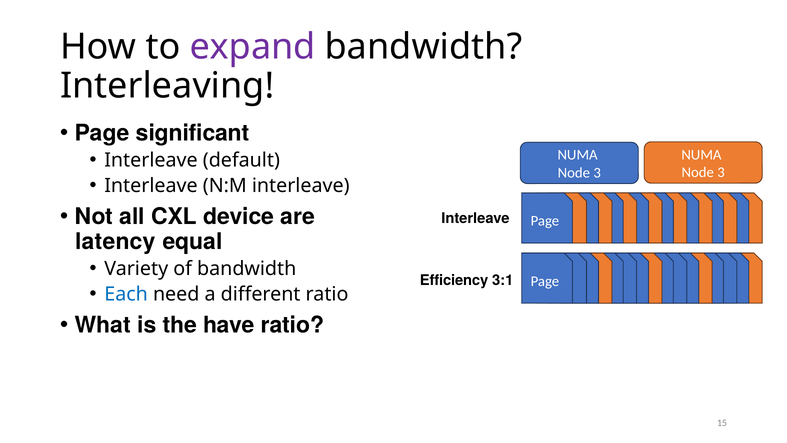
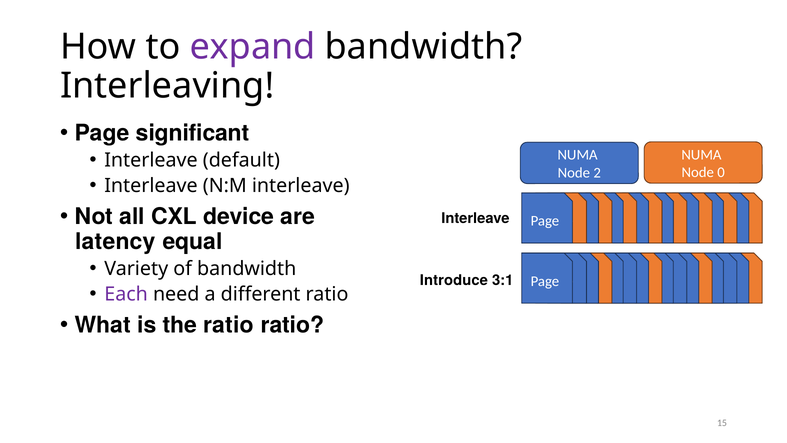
3 at (721, 172): 3 -> 0
3 at (597, 173): 3 -> 2
Efficiency: Efficiency -> Introduce
Each colour: blue -> purple
the have: have -> ratio
